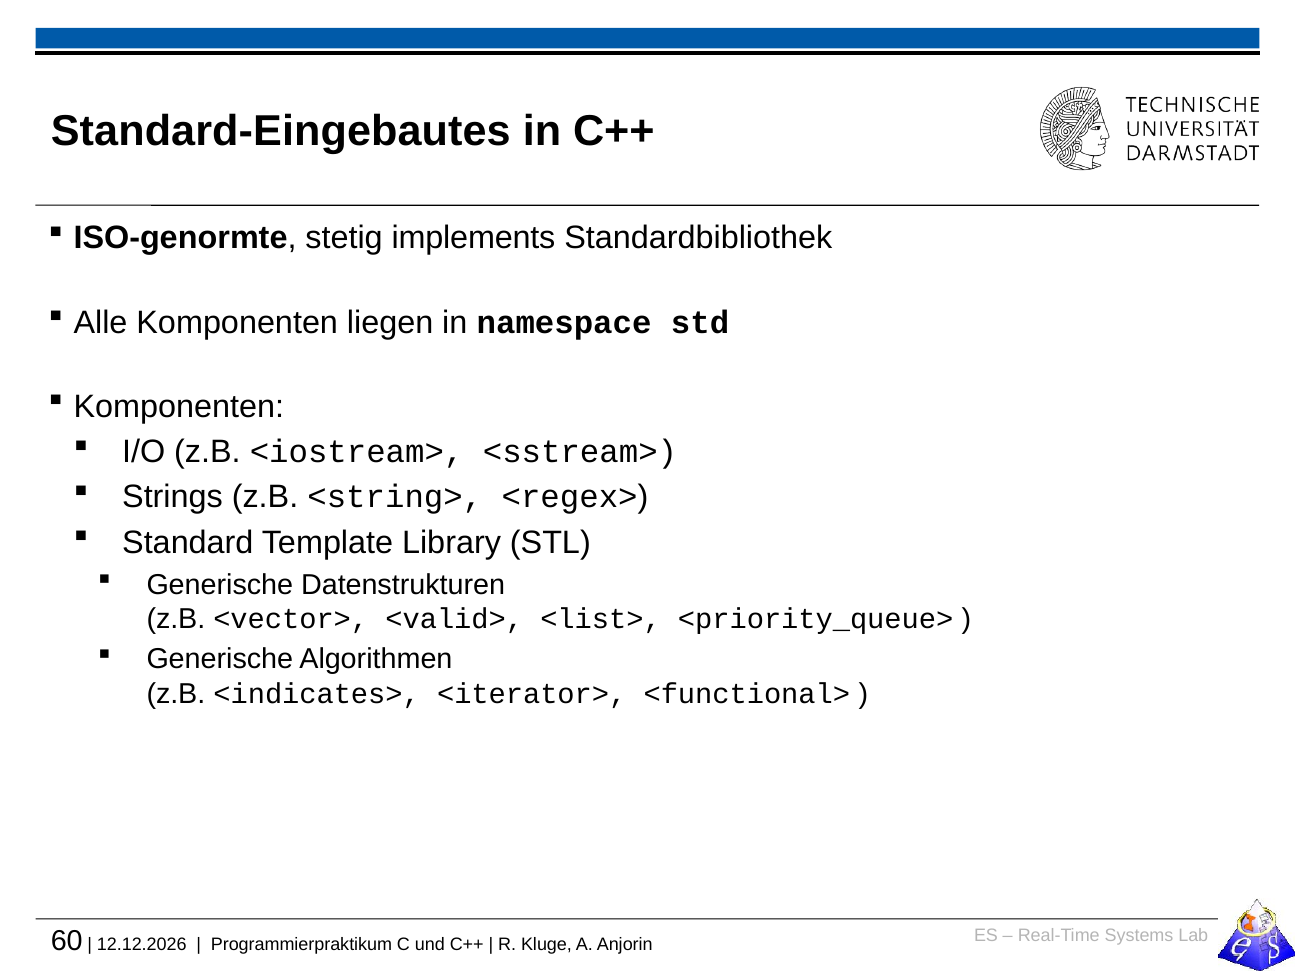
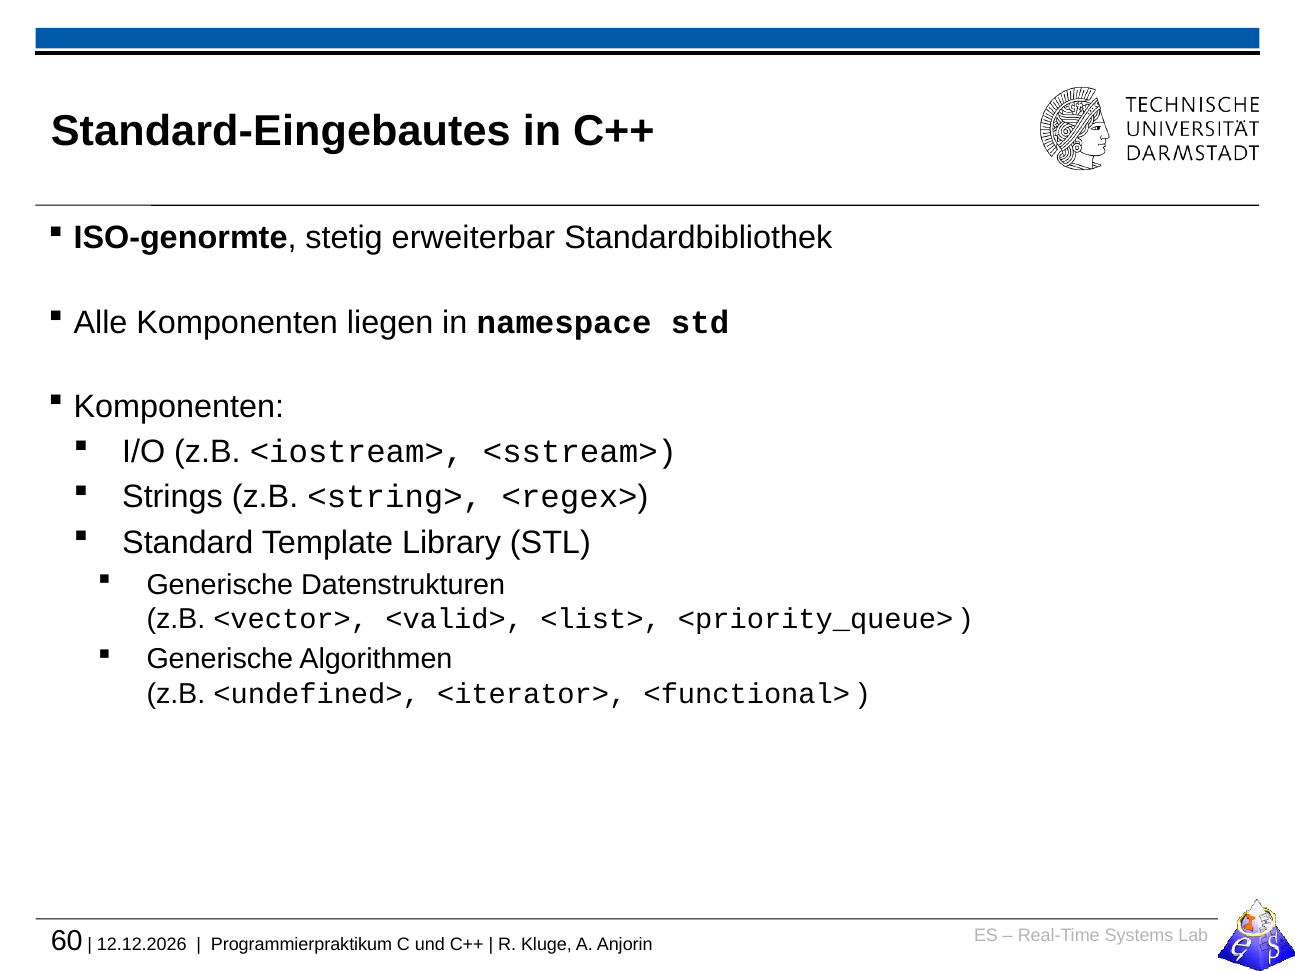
implements: implements -> erweiterbar
<indicates>: <indicates> -> <undefined>
